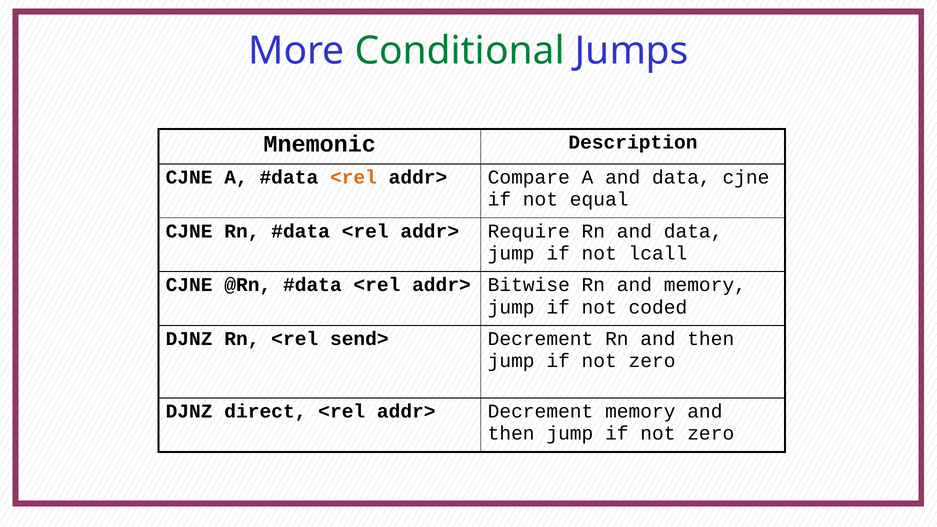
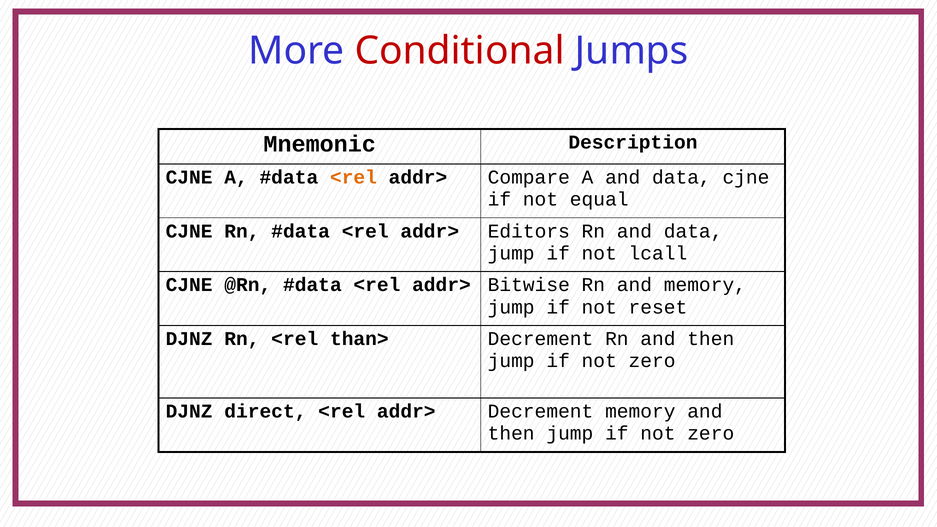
Conditional colour: green -> red
Require: Require -> Editors
coded: coded -> reset
send>: send> -> than>
